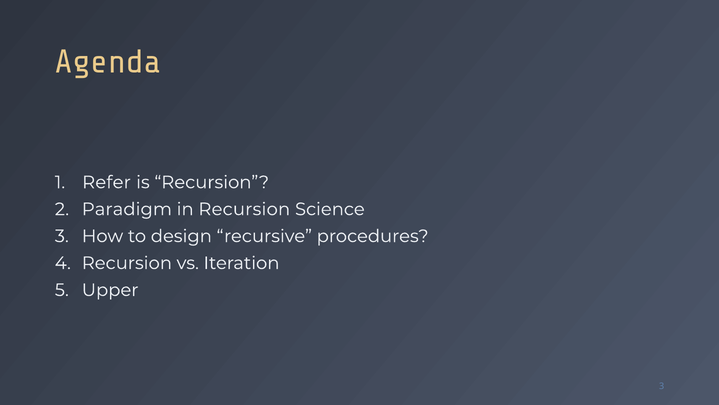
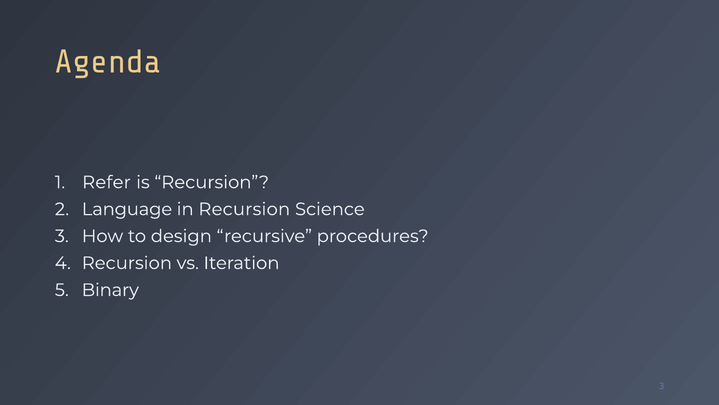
Paradigm: Paradigm -> Language
Upper: Upper -> Binary
